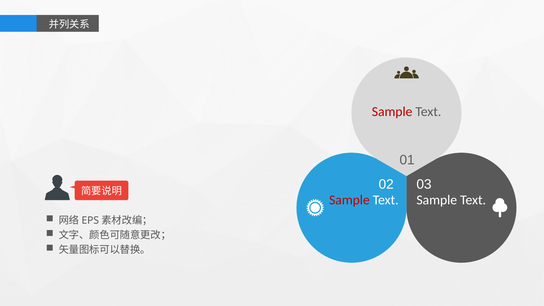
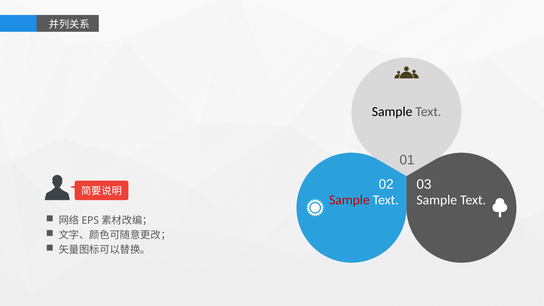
Sample at (392, 112) colour: red -> black
